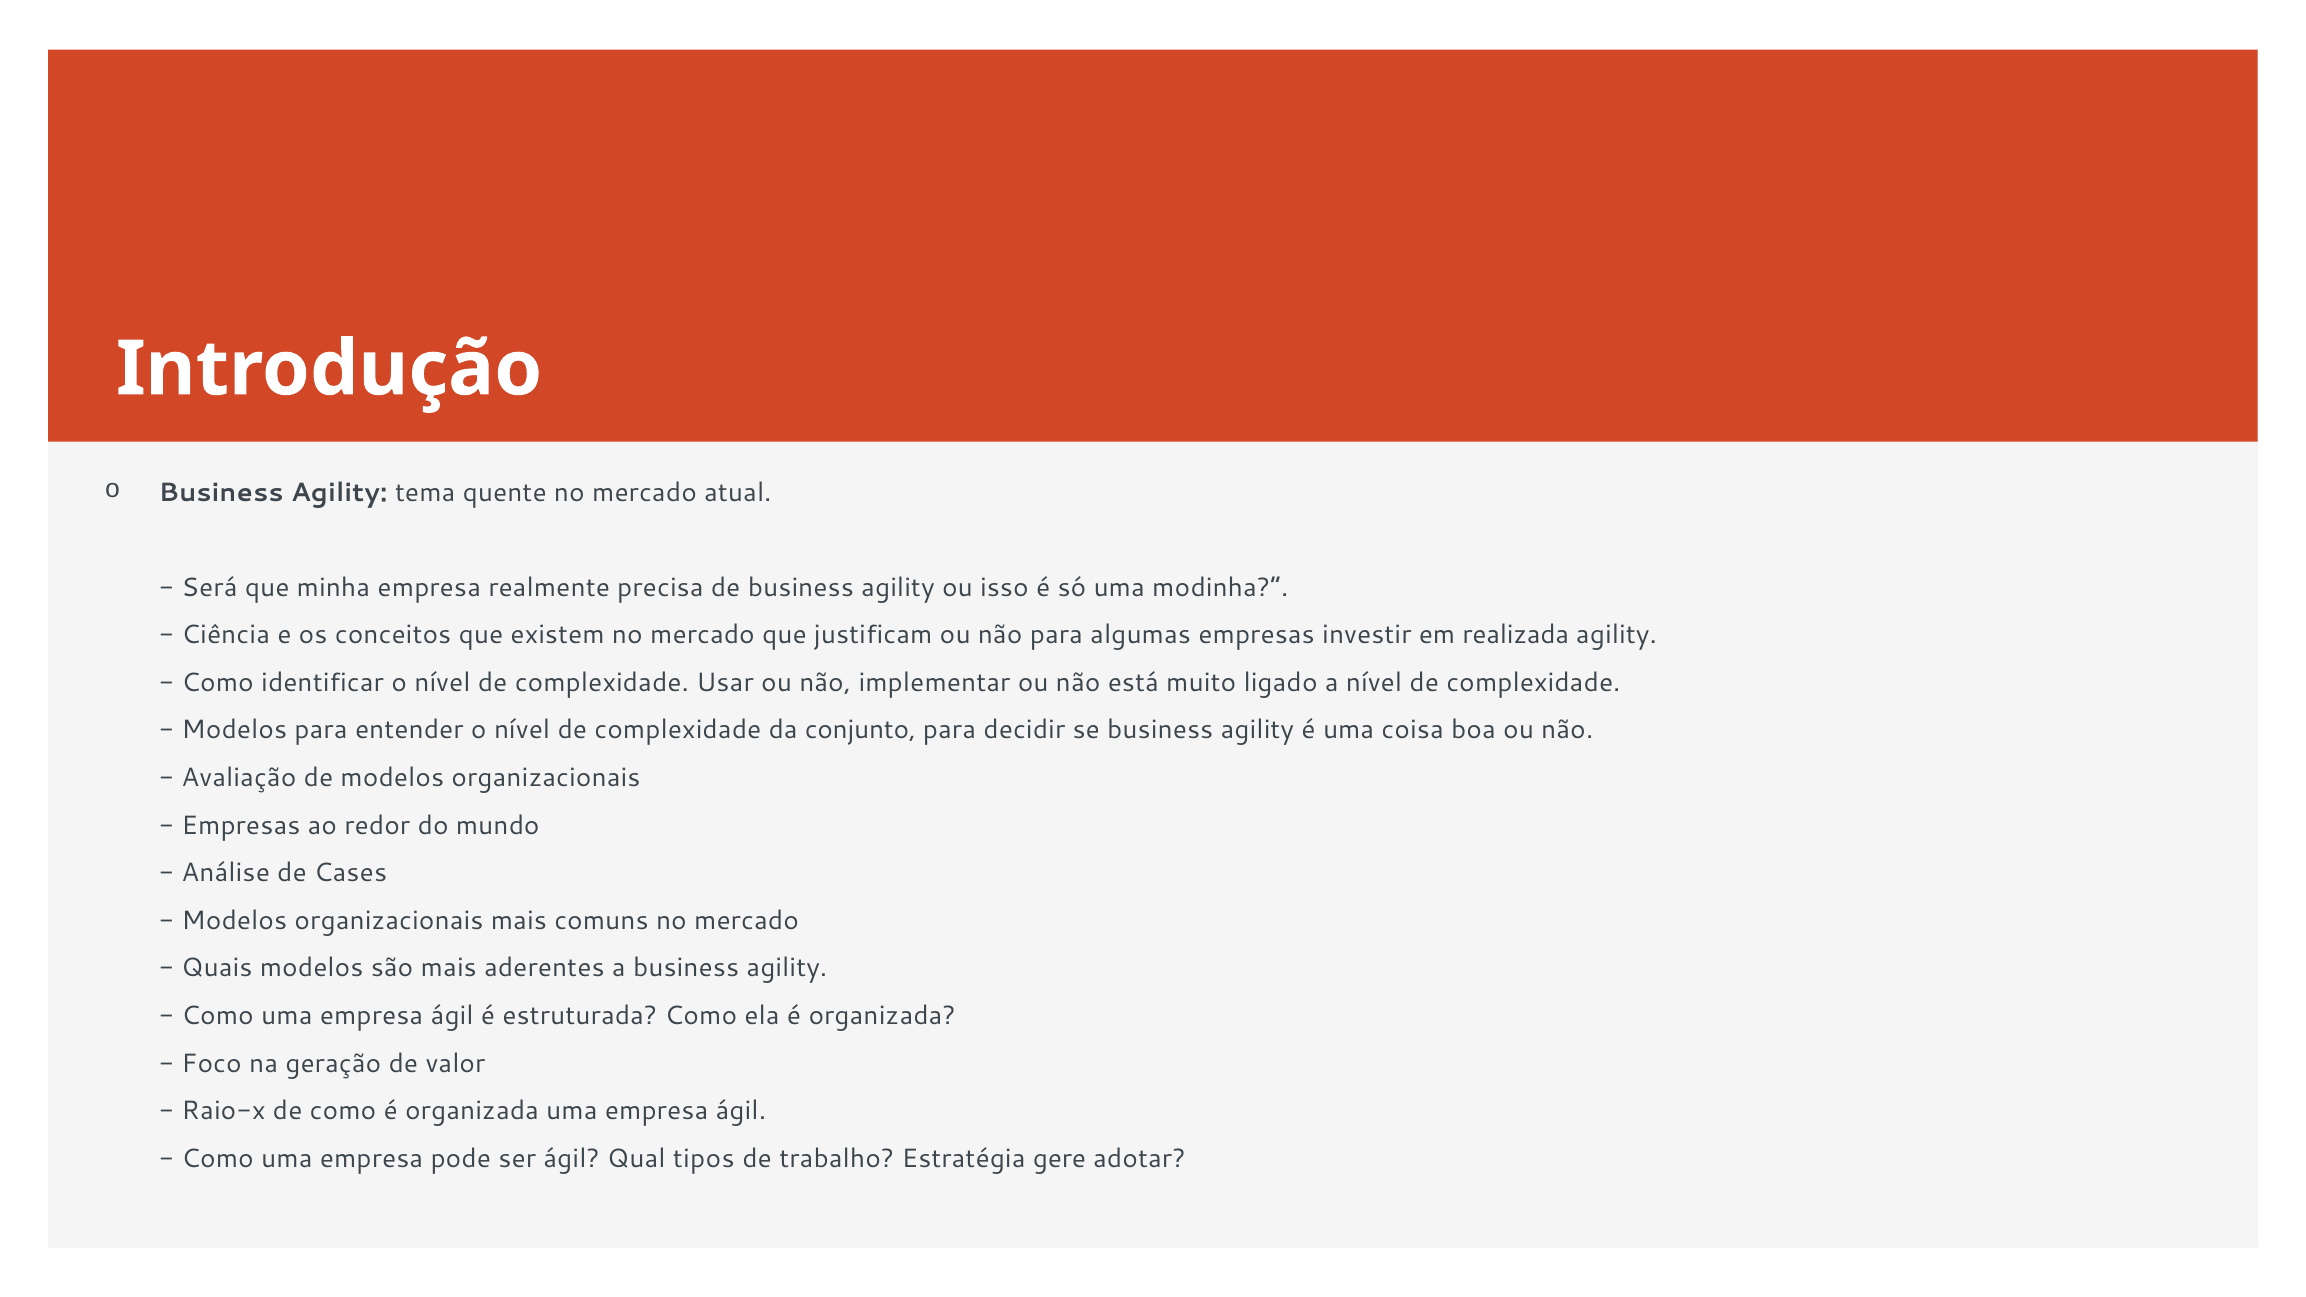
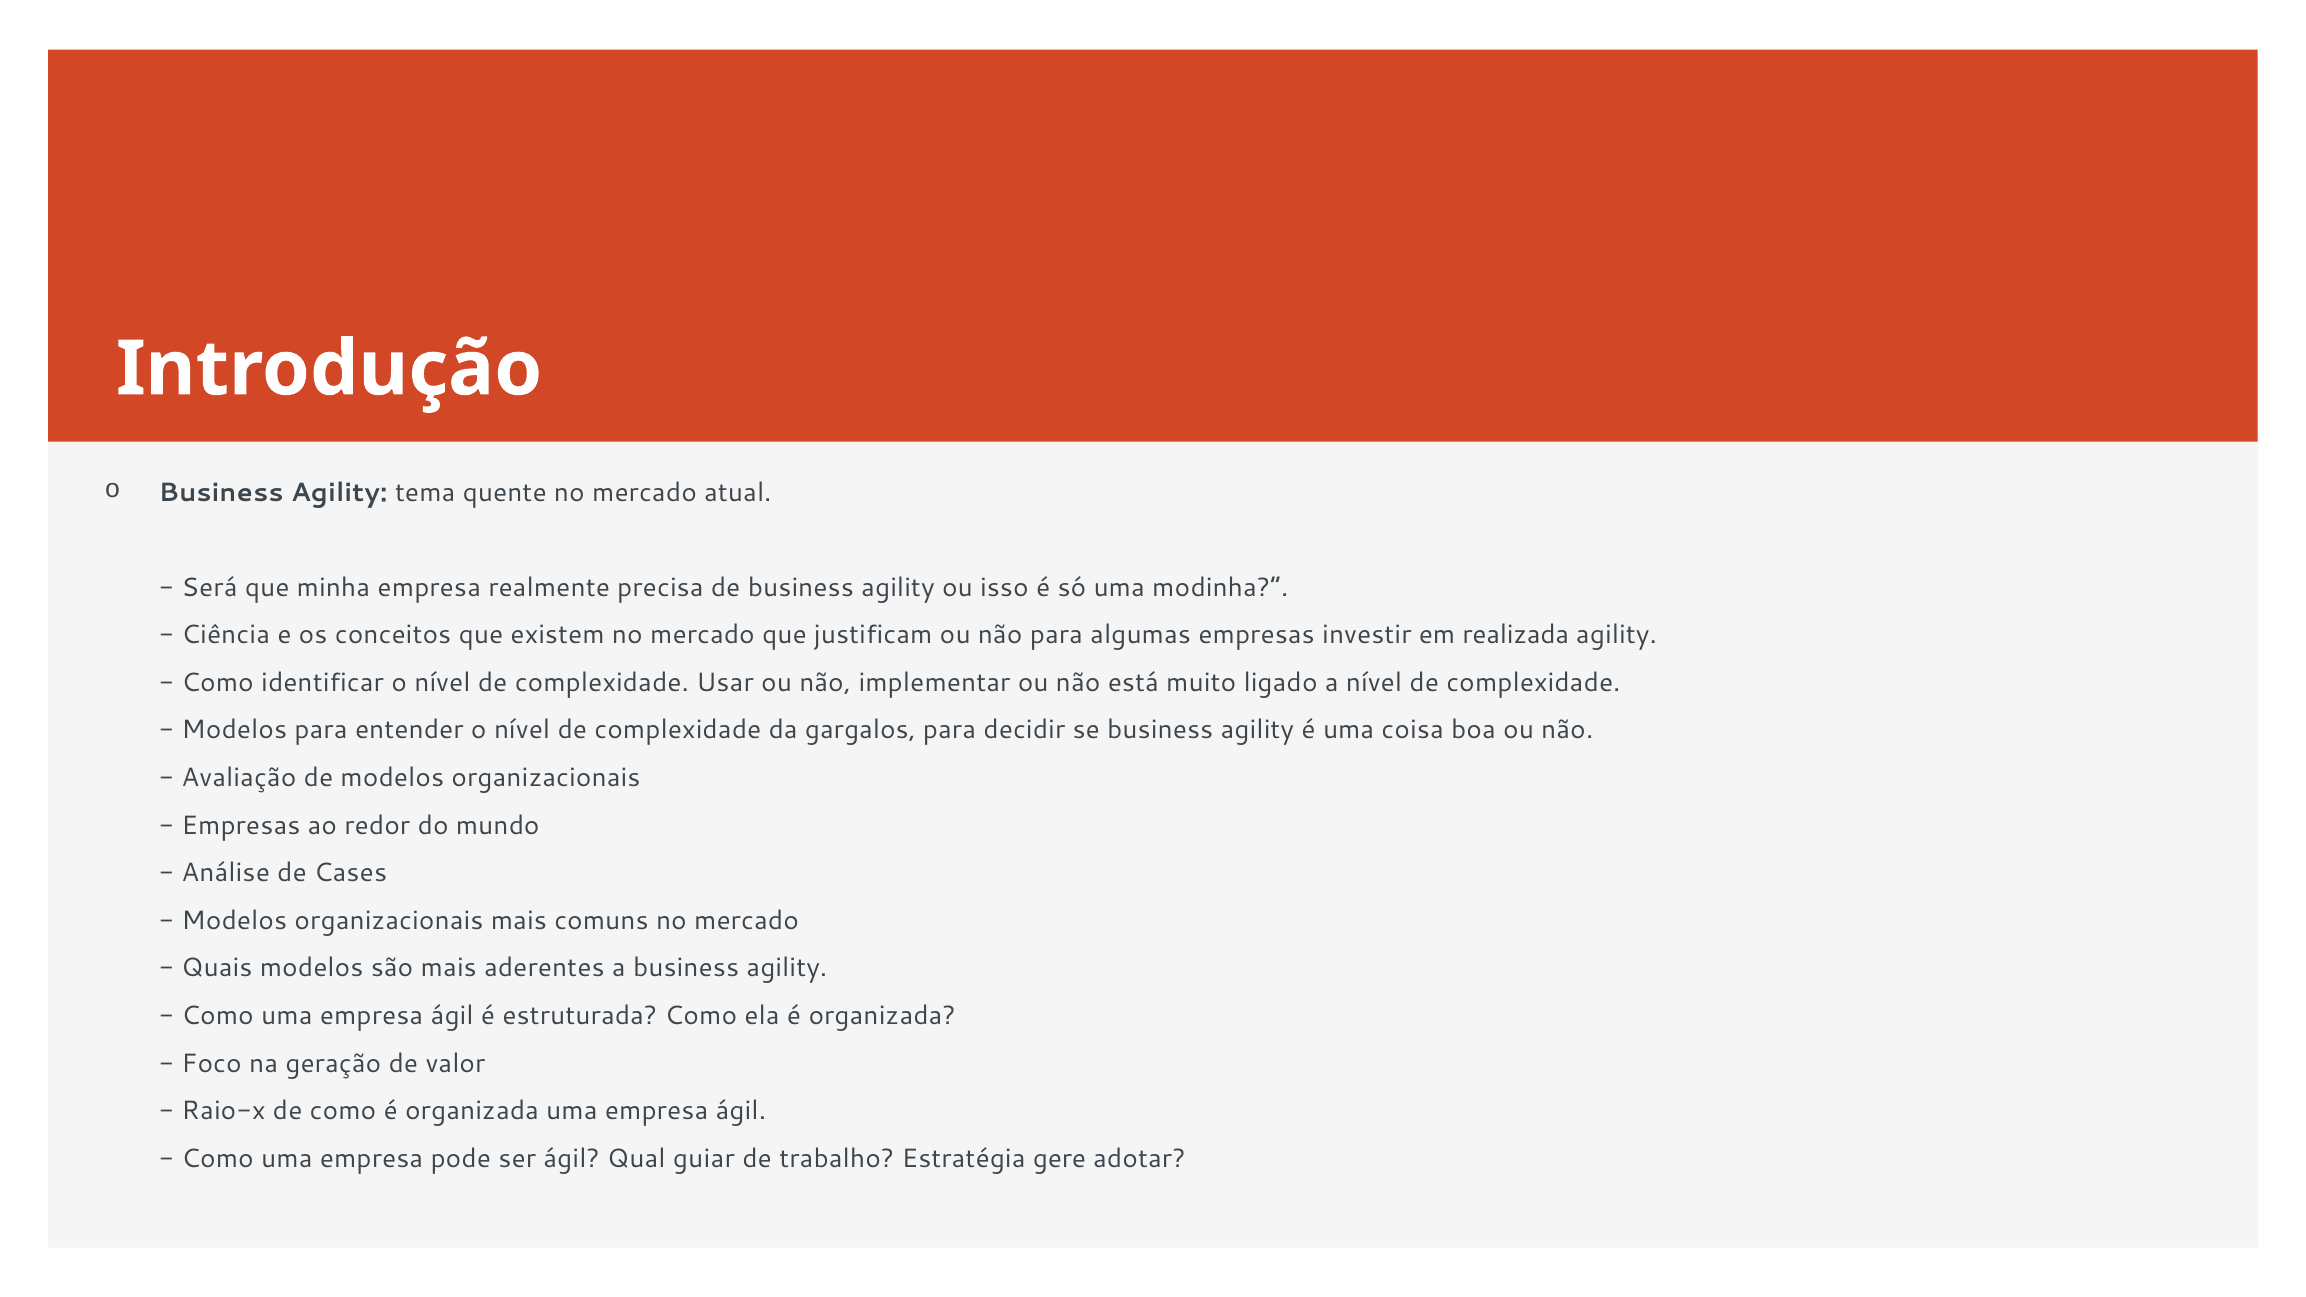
conjunto: conjunto -> gargalos
tipos: tipos -> guiar
